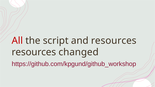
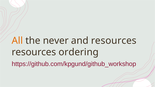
All colour: red -> orange
script: script -> never
changed: changed -> ordering
